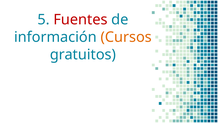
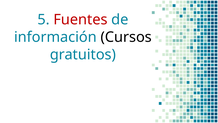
Cursos colour: orange -> black
